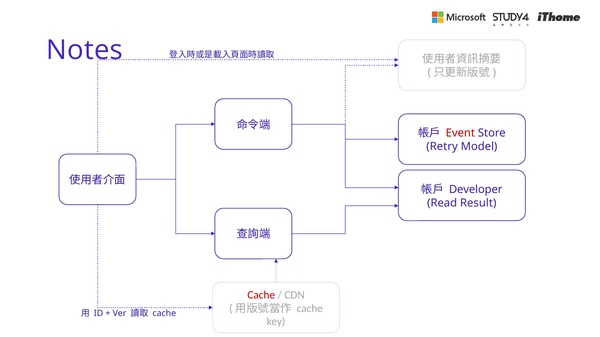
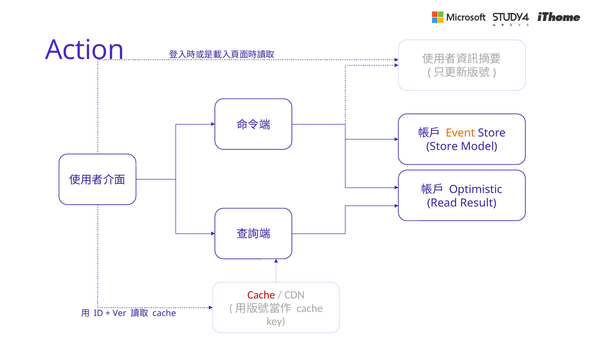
Notes: Notes -> Action
Event colour: red -> orange
Retry at (442, 147): Retry -> Store
Developer: Developer -> Optimistic
